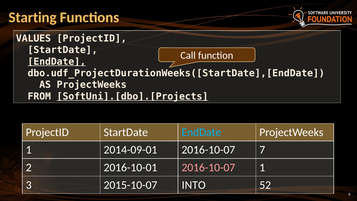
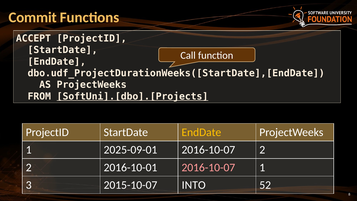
Starting: Starting -> Commit
VALUES: VALUES -> ACCEPT
EndDate at (57, 62) underline: present -> none
EndDate at (201, 132) colour: light blue -> yellow
2014-09-01: 2014-09-01 -> 2025-09-01
2016-10-07 7: 7 -> 2
